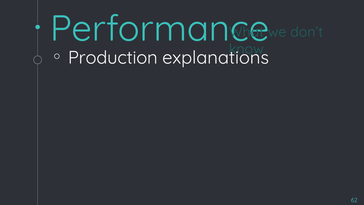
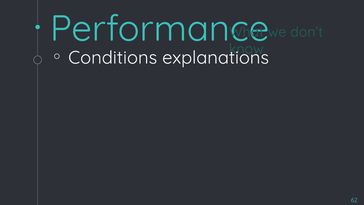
Production: Production -> Conditions
